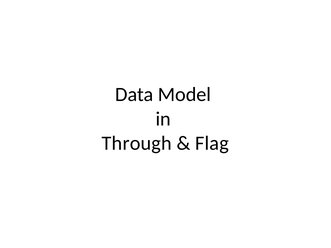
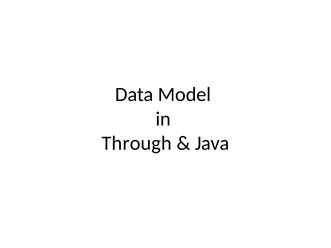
Flag: Flag -> Java
